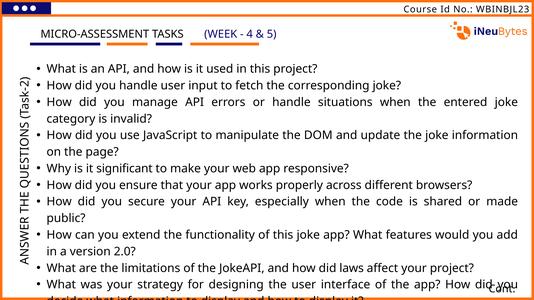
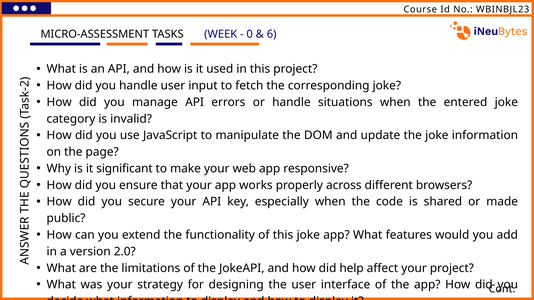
4: 4 -> 0
5: 5 -> 6
laws: laws -> help
